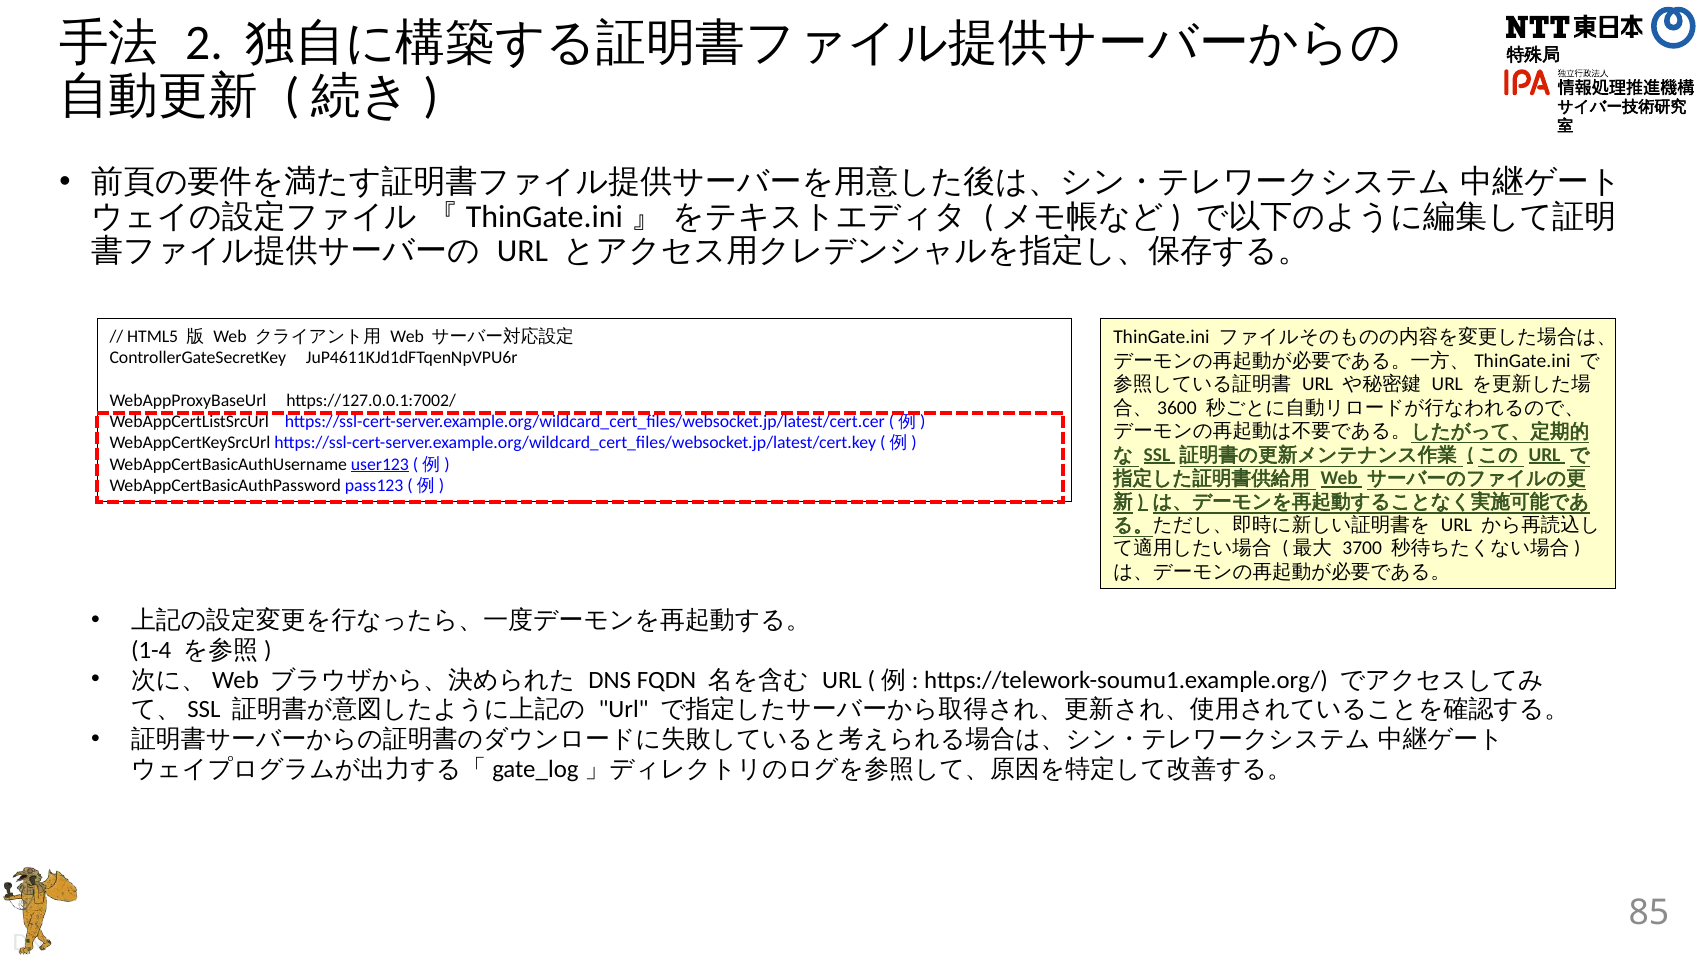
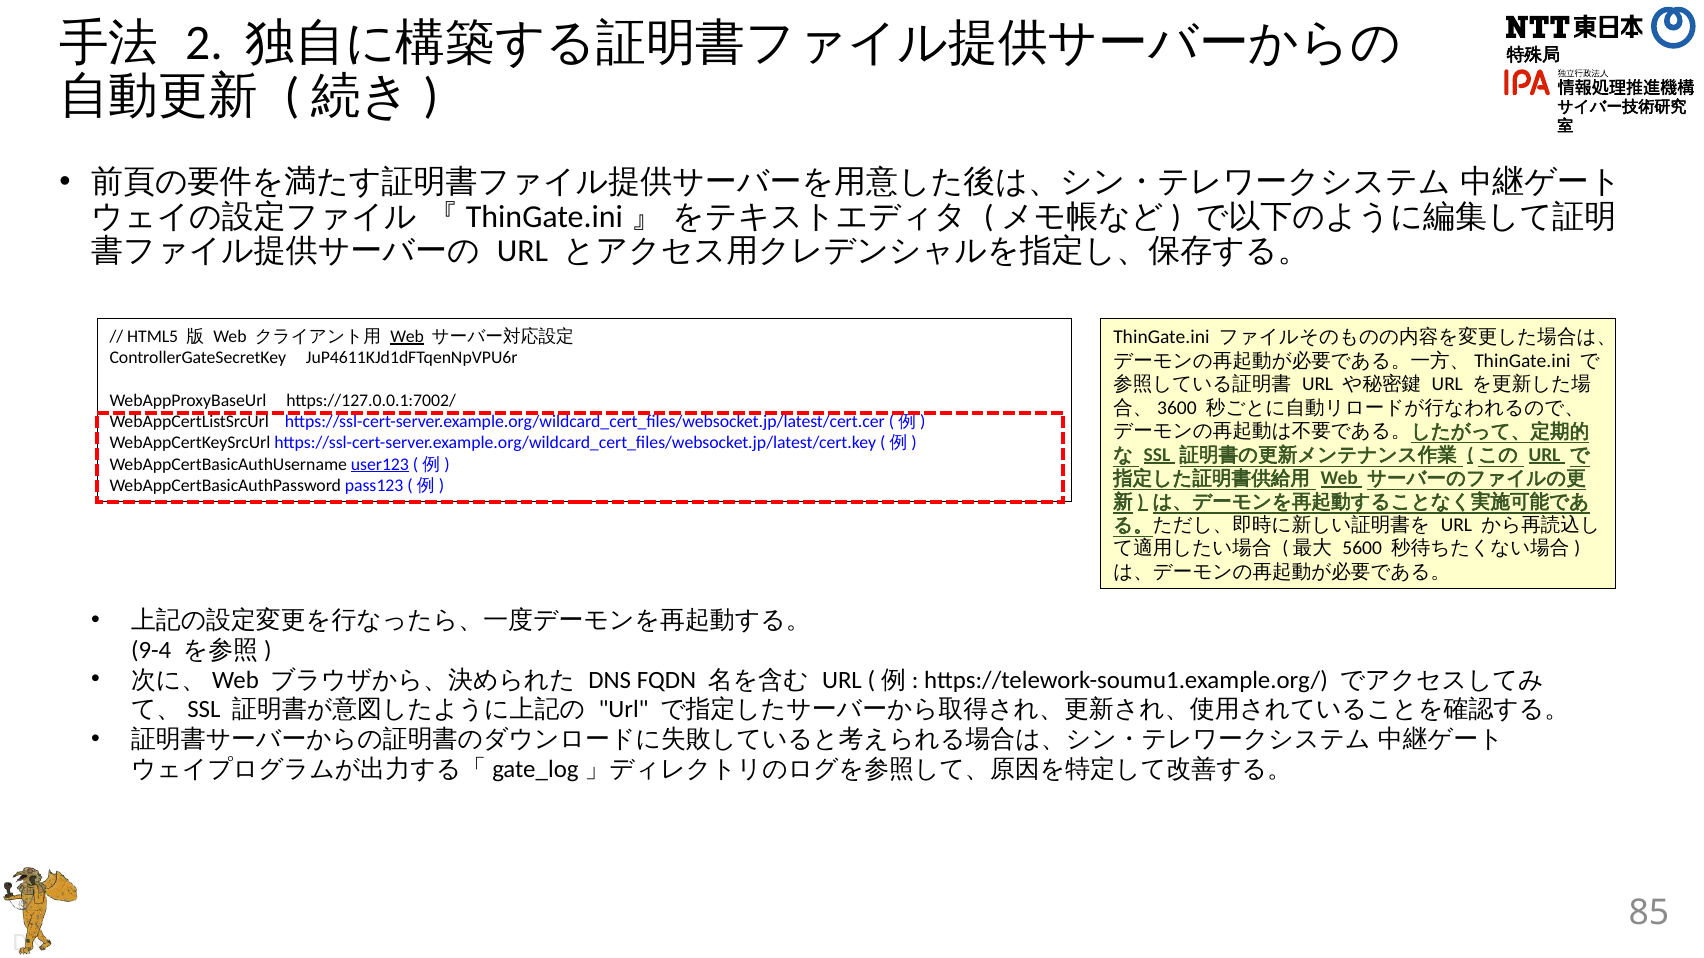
Web at (407, 337) underline: none -> present
3700: 3700 -> 5600
1-4: 1-4 -> 9-4
